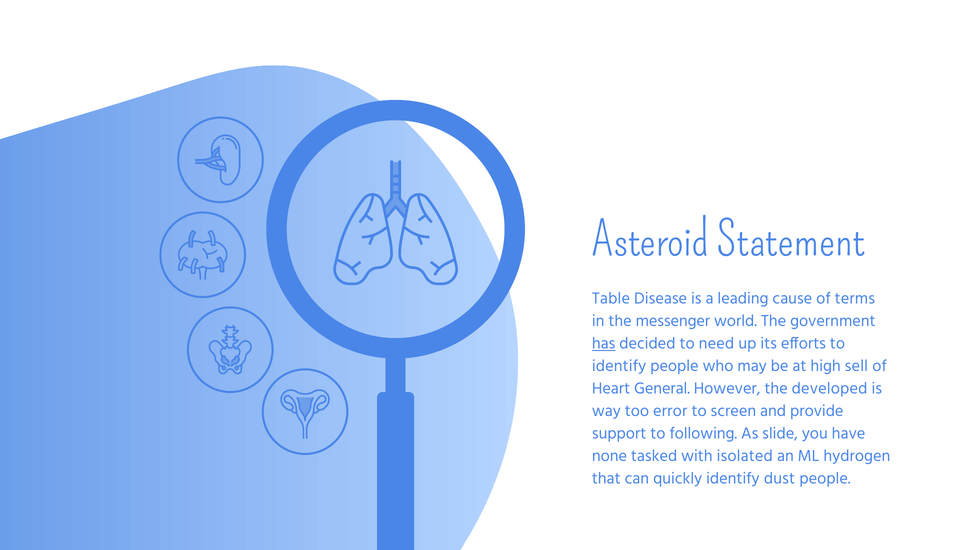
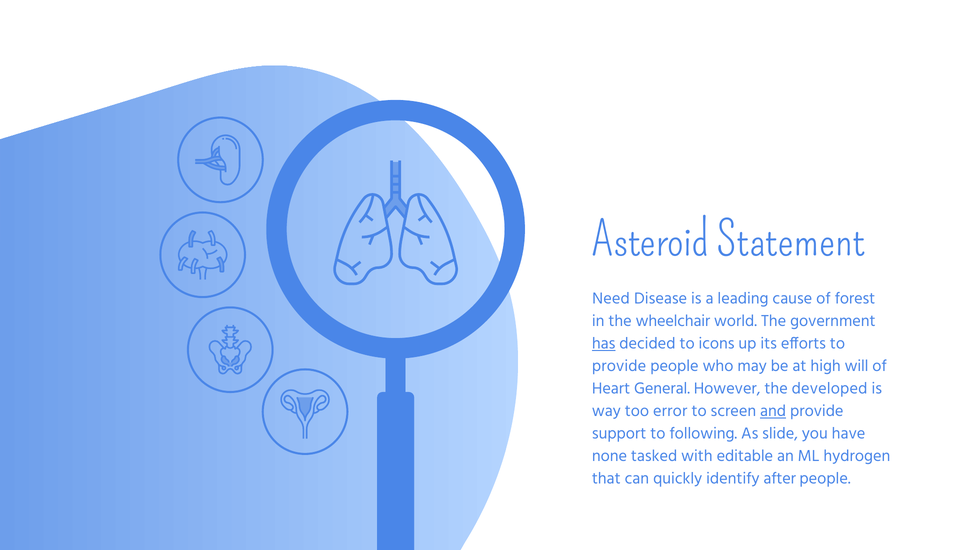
Table: Table -> Need
terms: terms -> forest
messenger: messenger -> wheelchair
need: need -> icons
identify at (619, 366): identify -> provide
sell: sell -> will
and underline: none -> present
isolated: isolated -> editable
dust: dust -> after
